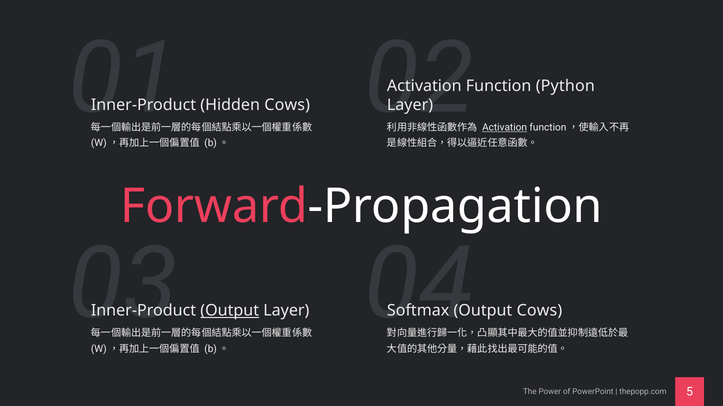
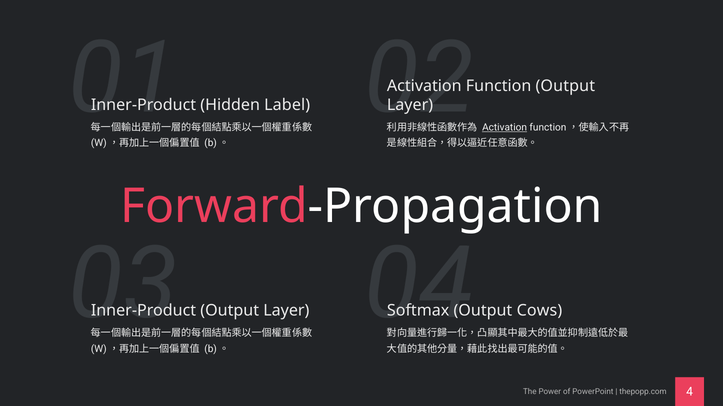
Function Python: Python -> Output
Hidden Cows: Cows -> Label
Output at (230, 311) underline: present -> none
5: 5 -> 4
